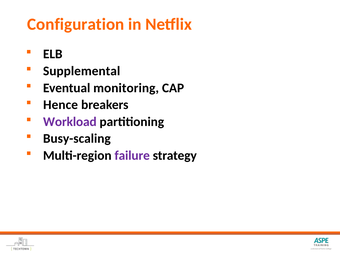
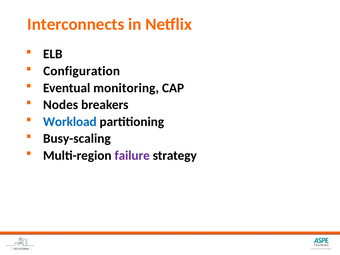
Configuration: Configuration -> Interconnects
Supplemental: Supplemental -> Configuration
Hence: Hence -> Nodes
Workload colour: purple -> blue
